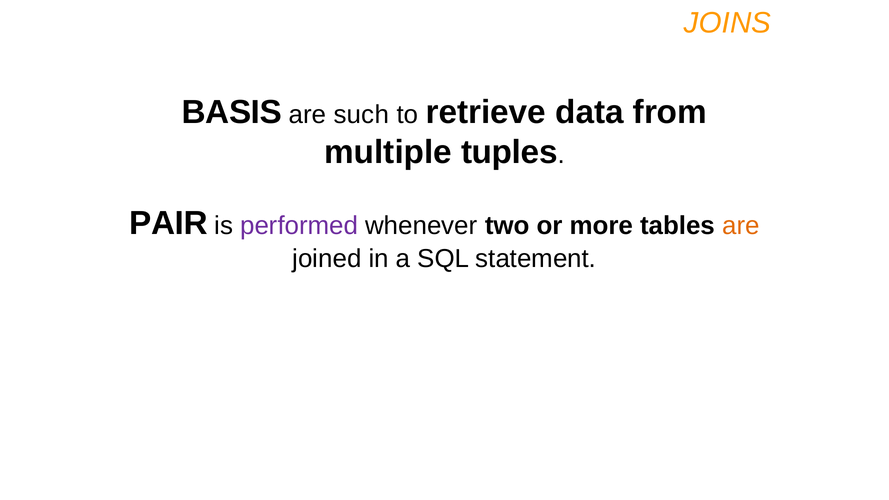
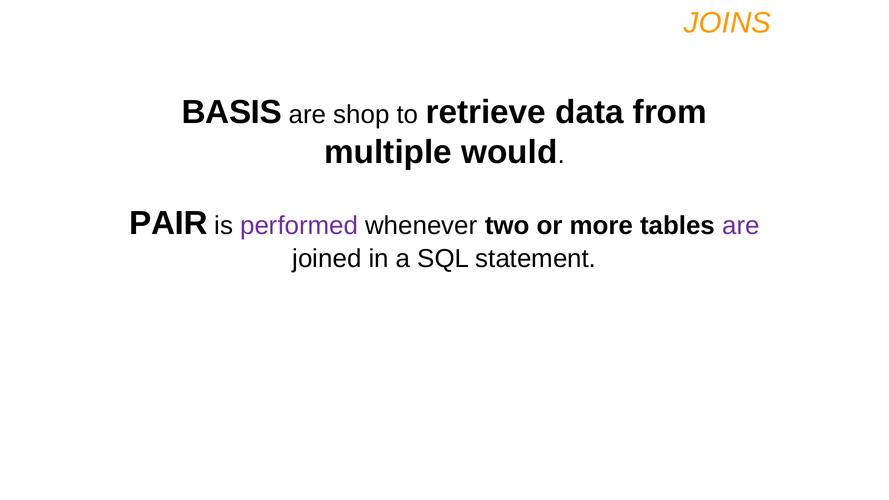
such: such -> shop
tuples: tuples -> would
are at (741, 226) colour: orange -> purple
